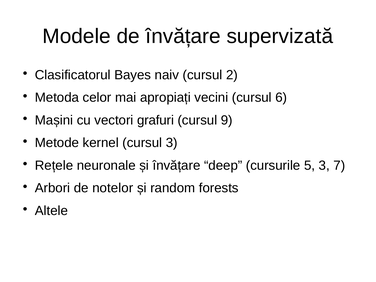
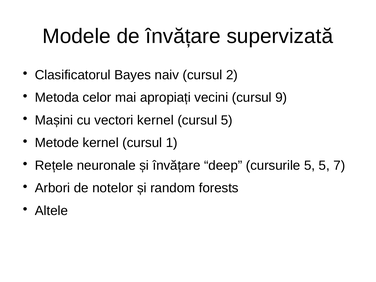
6: 6 -> 9
vectori grafuri: grafuri -> kernel
cursul 9: 9 -> 5
cursul 3: 3 -> 1
5 3: 3 -> 5
